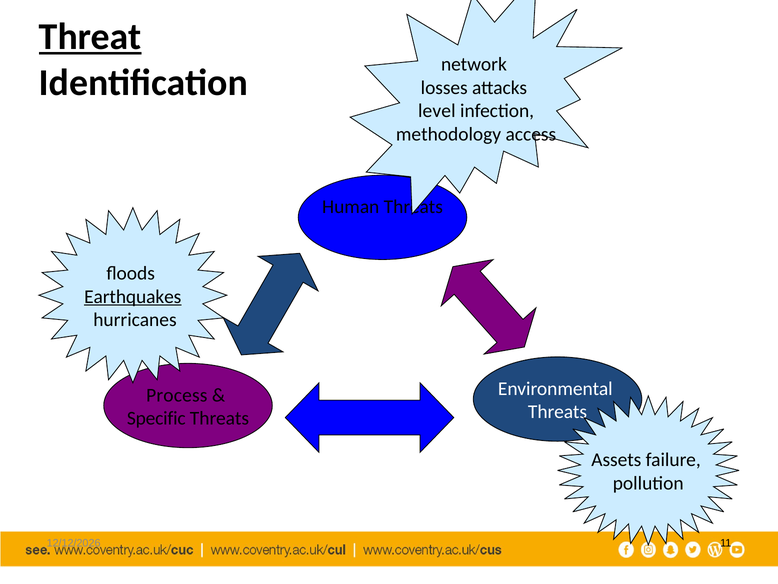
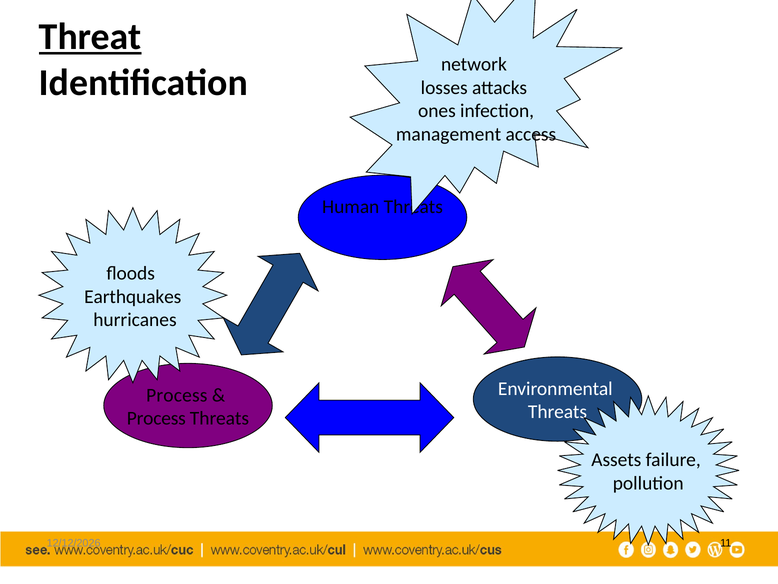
level: level -> ones
methodology: methodology -> management
Earthquakes underline: present -> none
Specific at (156, 418): Specific -> Process
